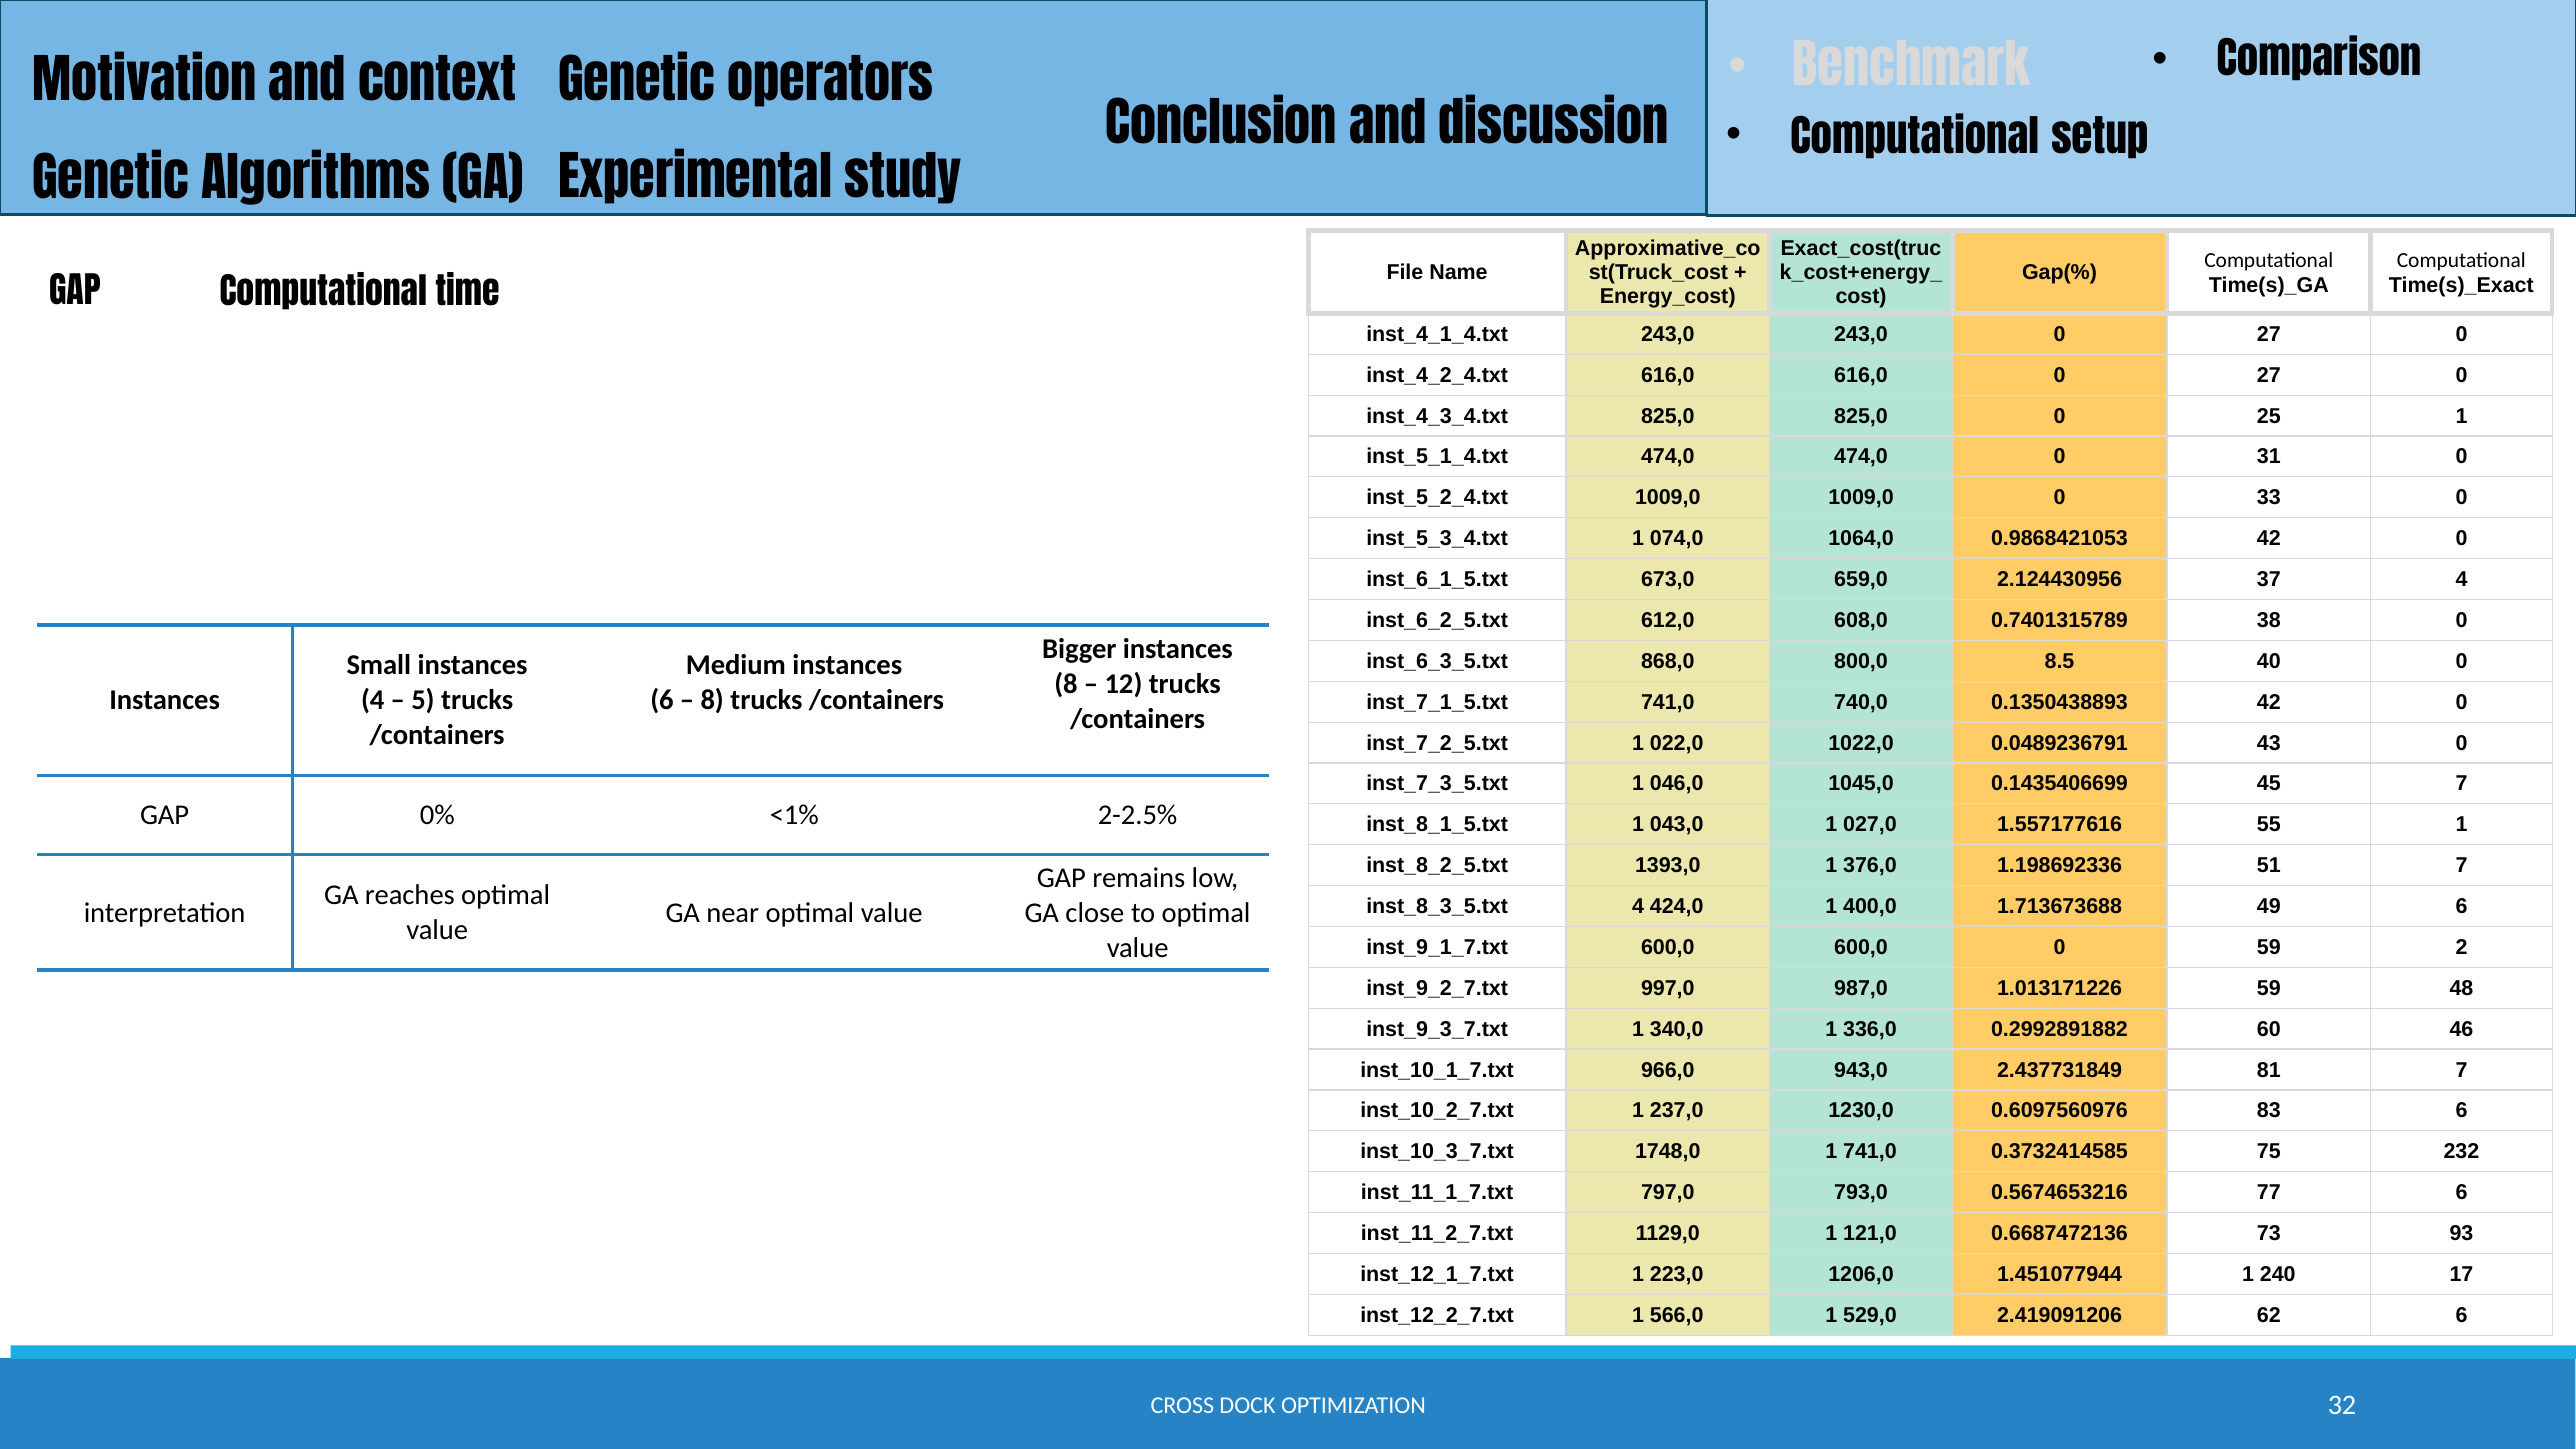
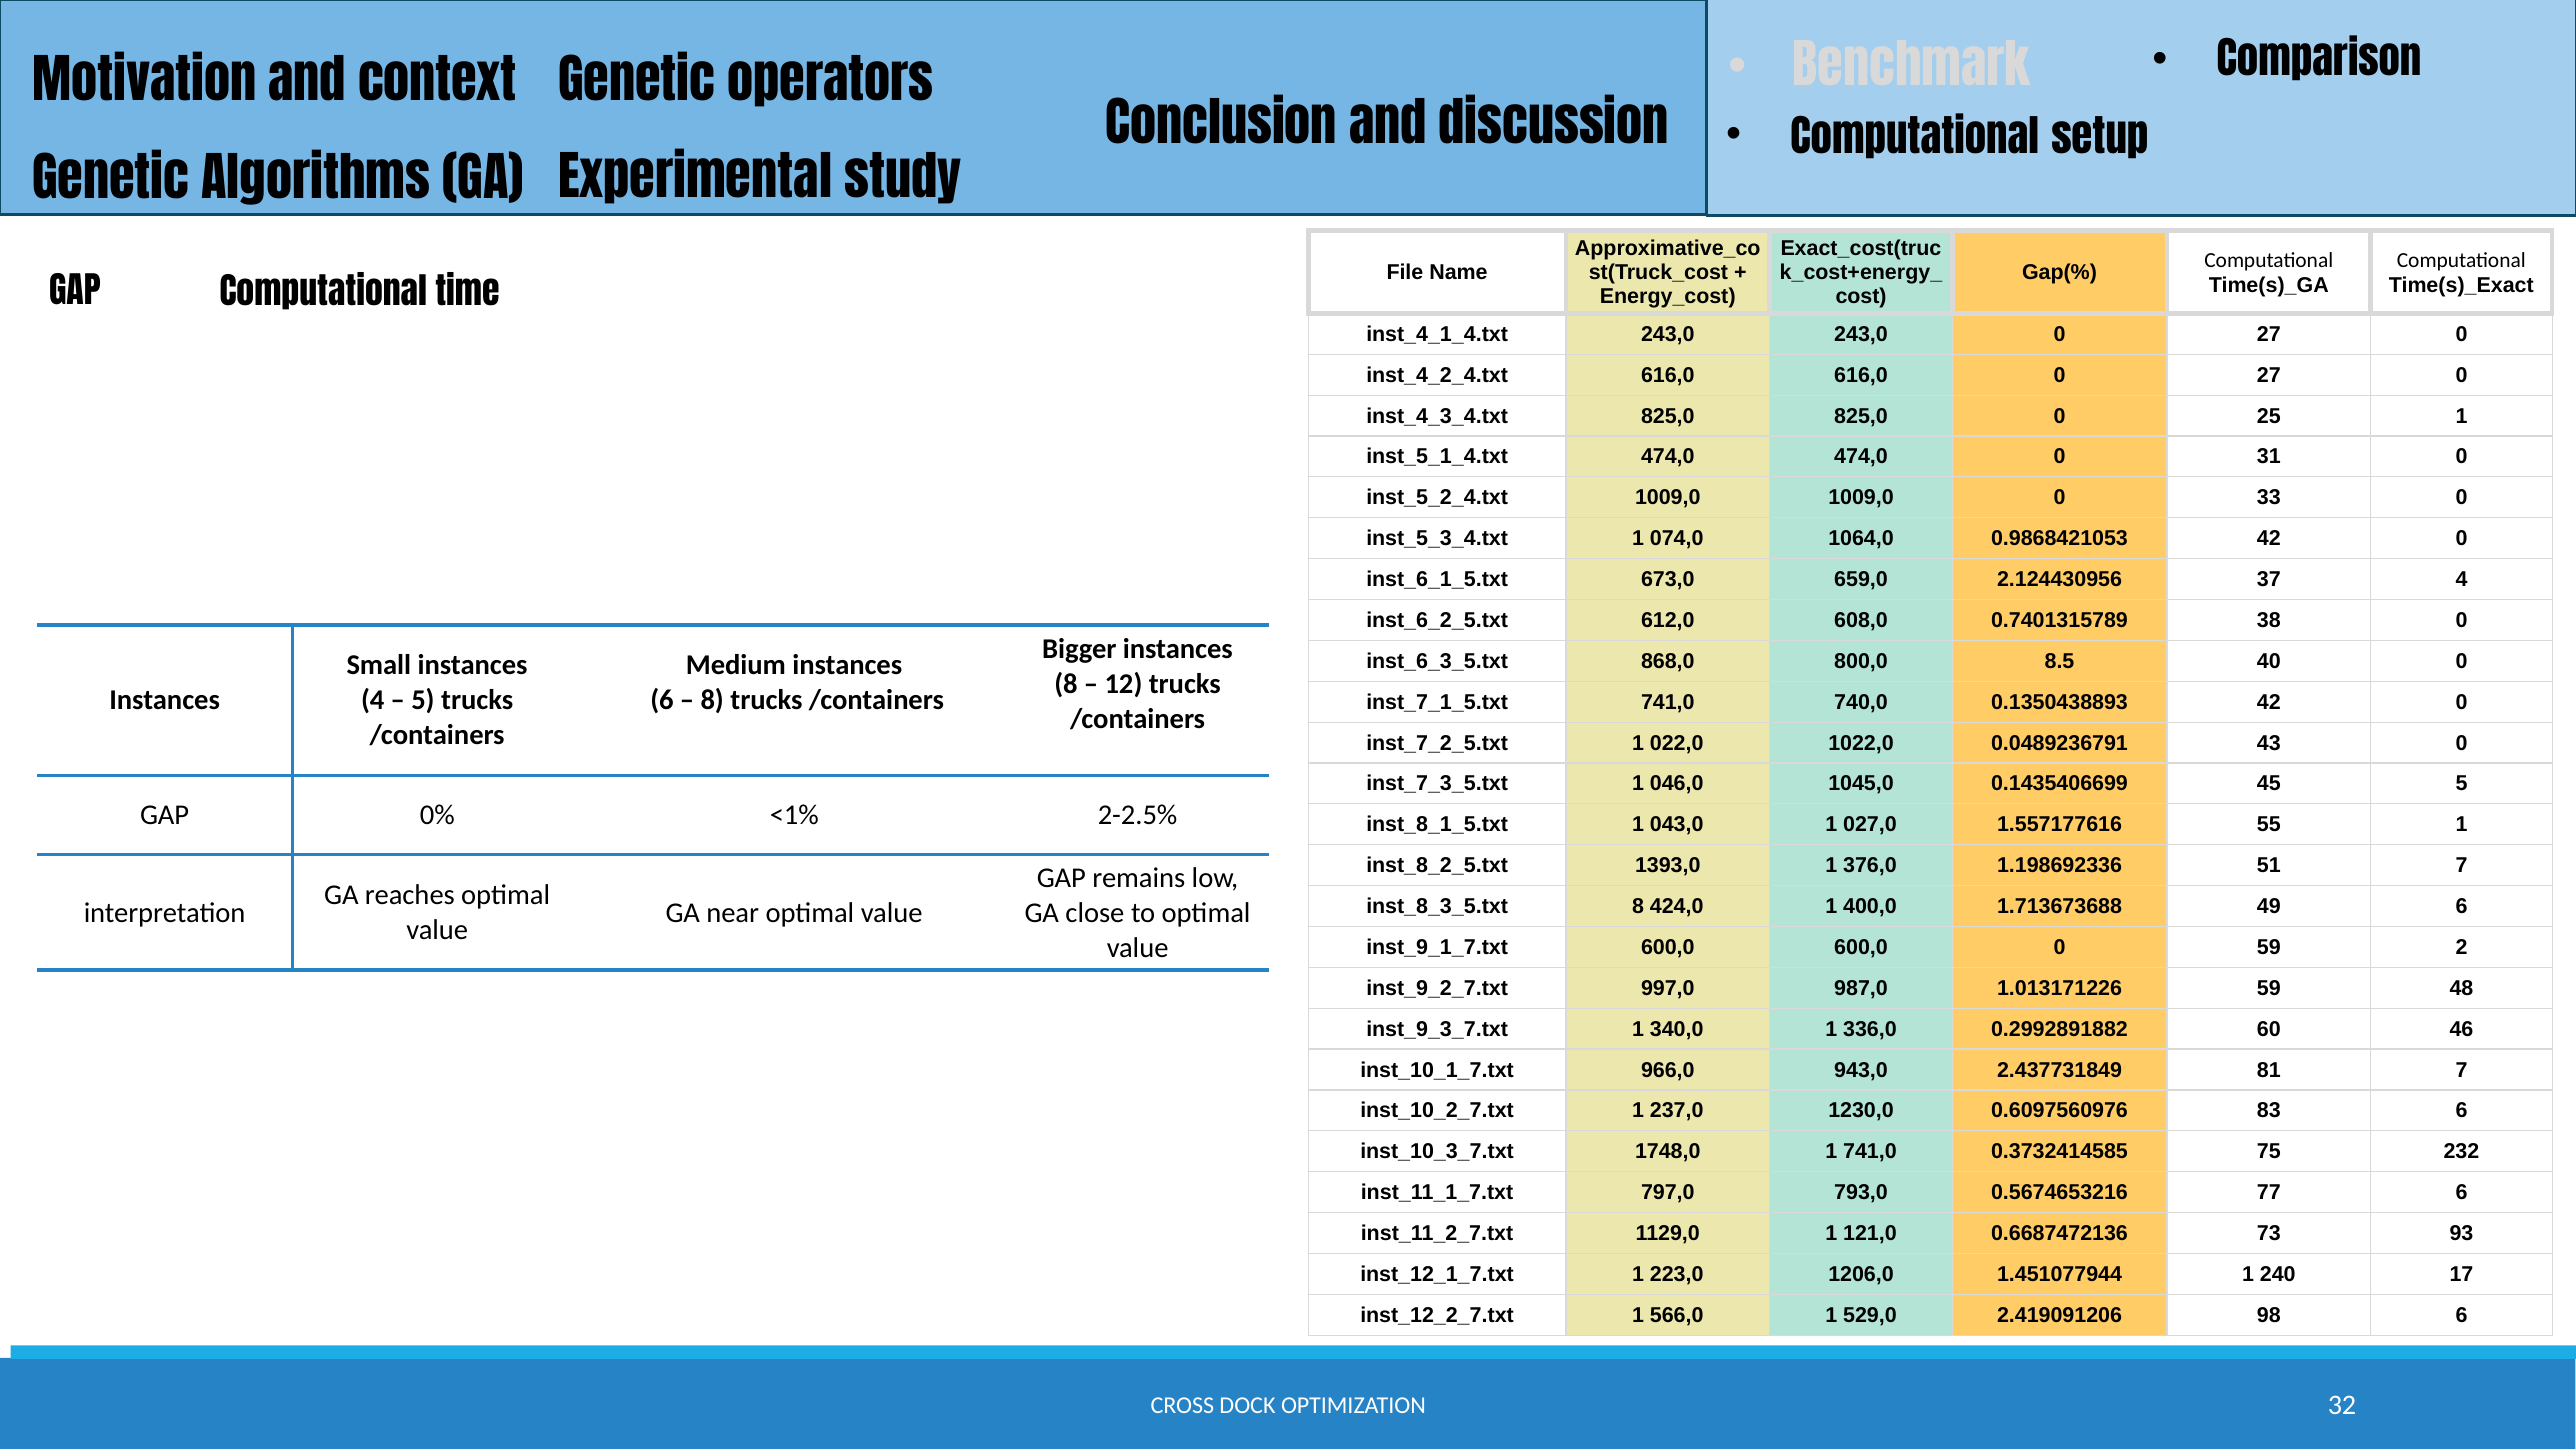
45 7: 7 -> 5
4 at (1638, 906): 4 -> 8
62: 62 -> 98
